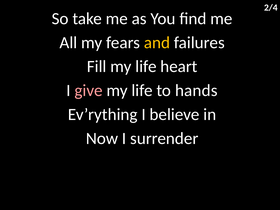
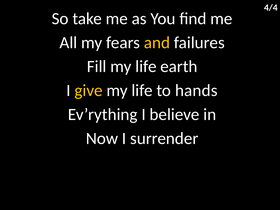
2/4: 2/4 -> 4/4
heart: heart -> earth
give colour: pink -> yellow
